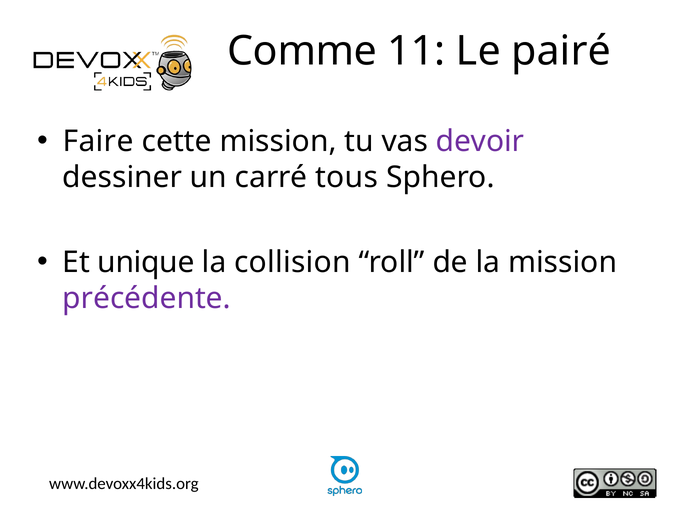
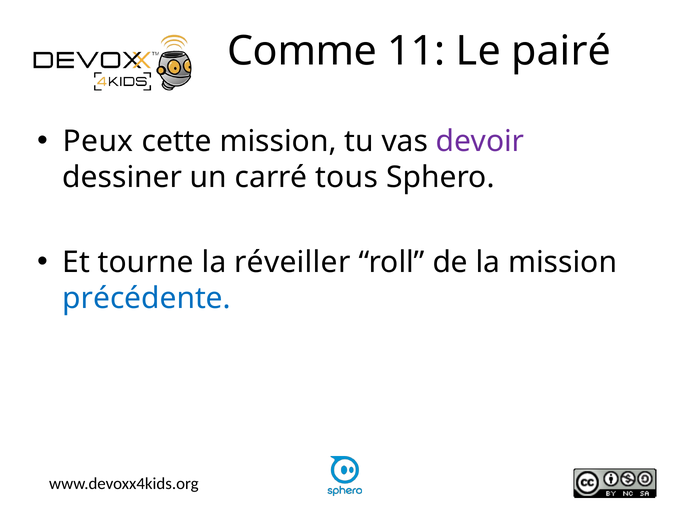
Faire: Faire -> Peux
unique: unique -> tourne
collision: collision -> réveiller
précédente colour: purple -> blue
